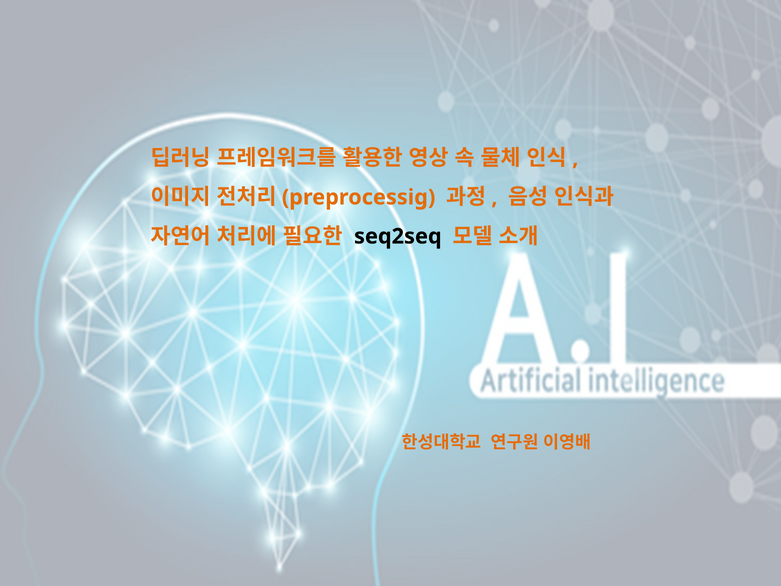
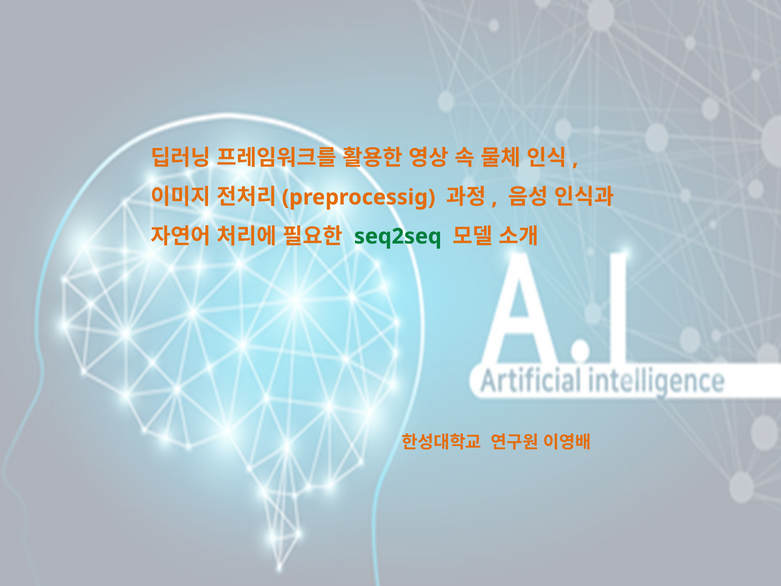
seq2seq colour: black -> green
